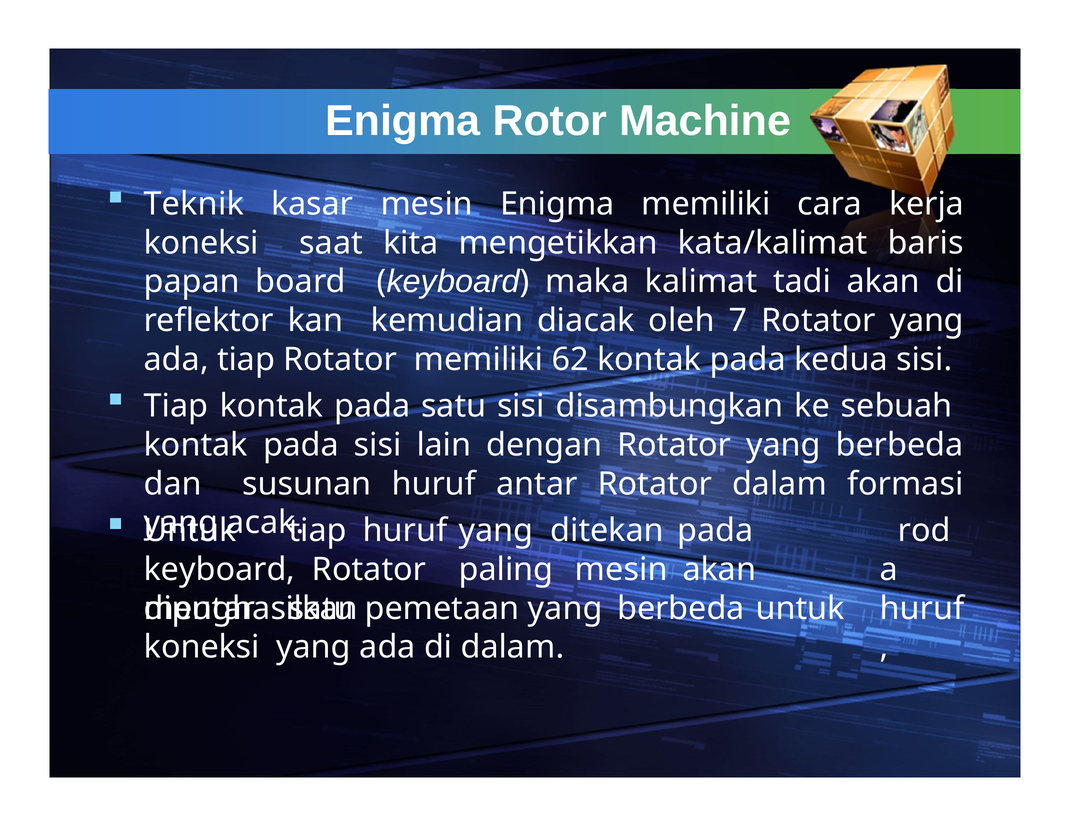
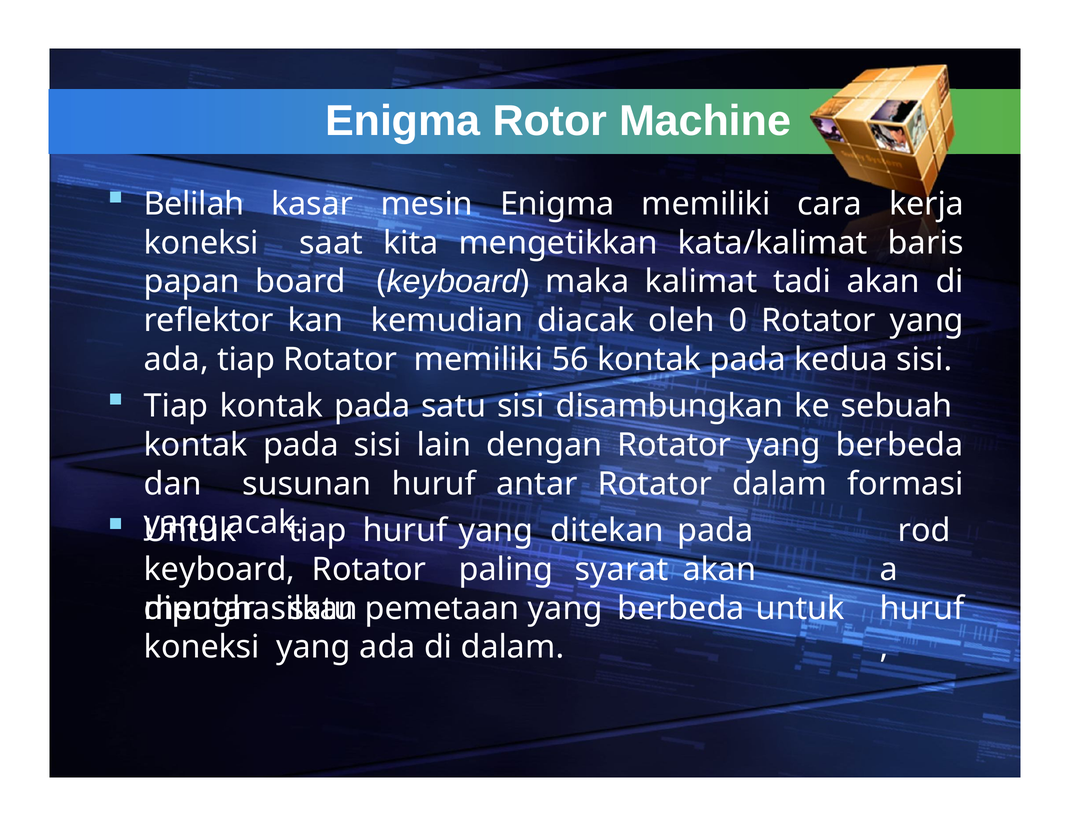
Teknik: Teknik -> Belilah
7: 7 -> 0
62: 62 -> 56
paling mesin: mesin -> syarat
